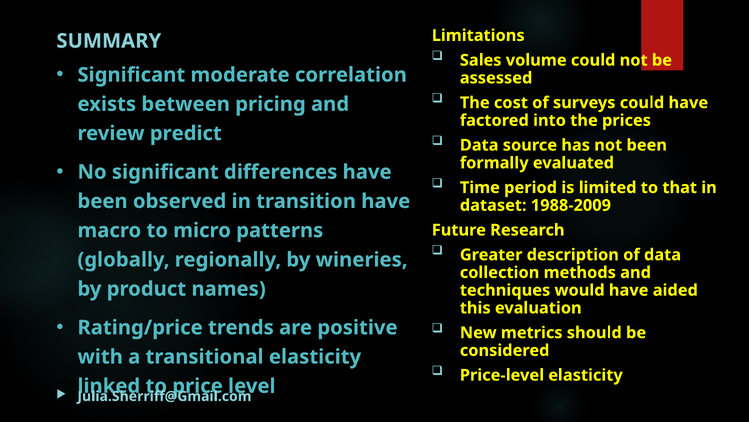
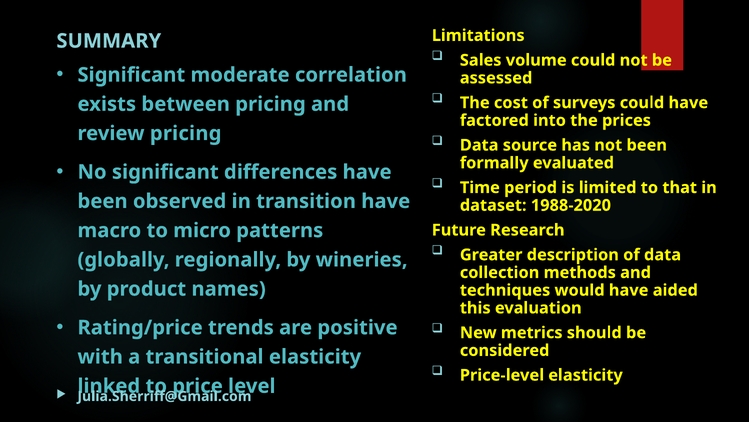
review predict: predict -> pricing
1988-2009: 1988-2009 -> 1988-2020
